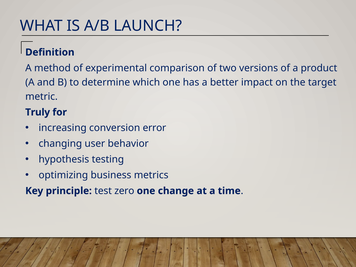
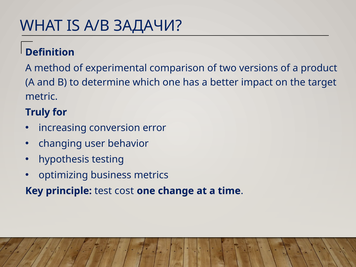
LAUNCH: LAUNCH -> ЗАДАЧИ
zero: zero -> cost
